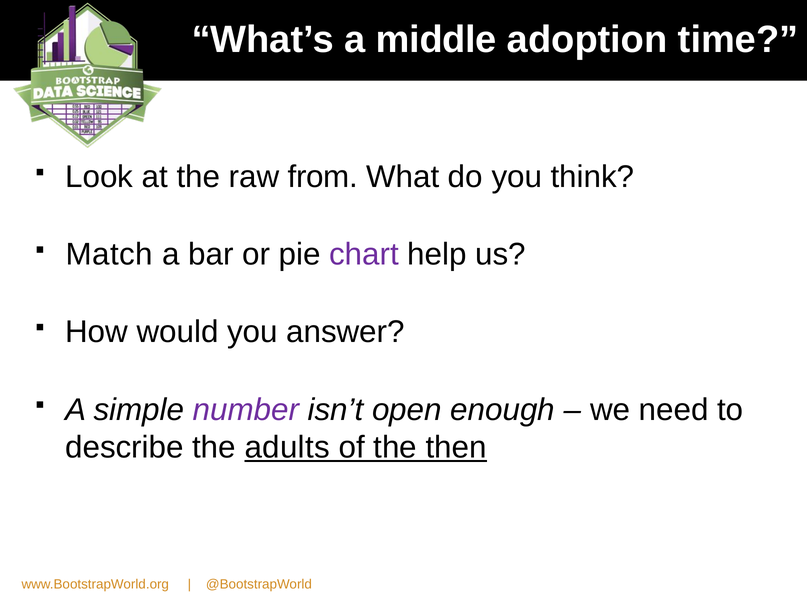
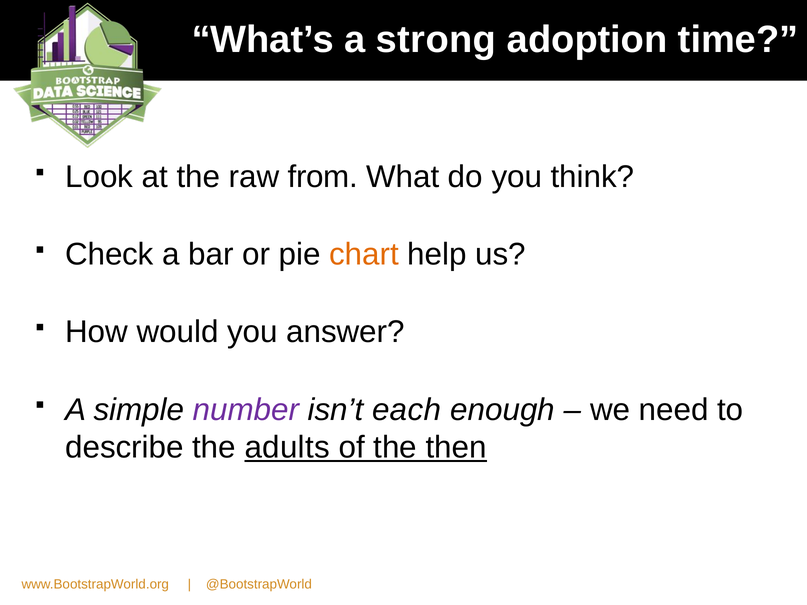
middle: middle -> strong
Match: Match -> Check
chart colour: purple -> orange
open: open -> each
